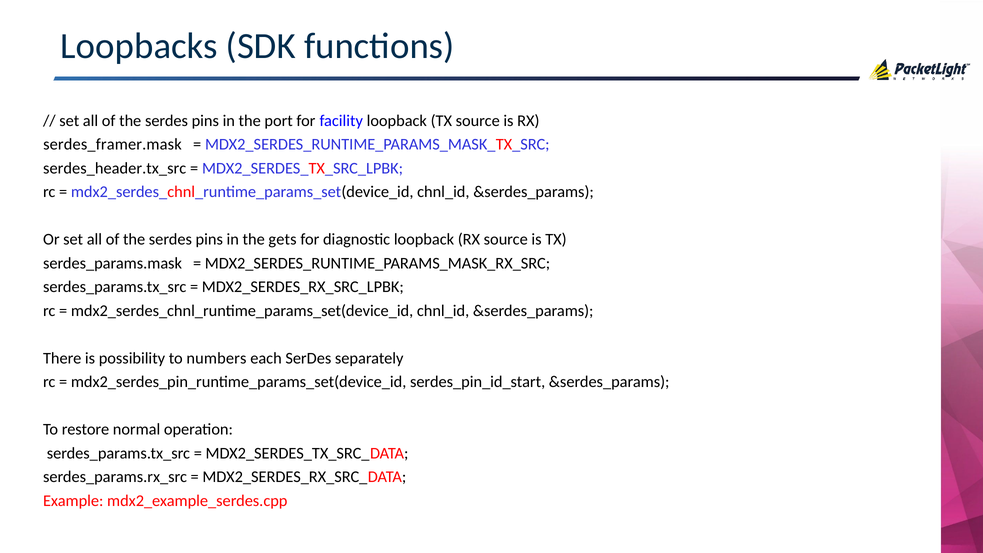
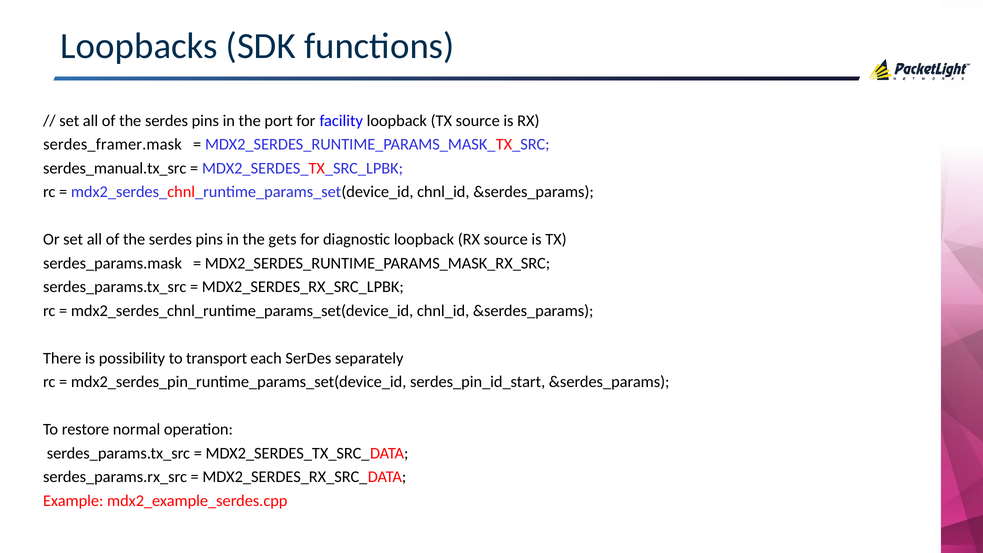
serdes_header.tx_src: serdes_header.tx_src -> serdes_manual.tx_src
numbers: numbers -> transport
